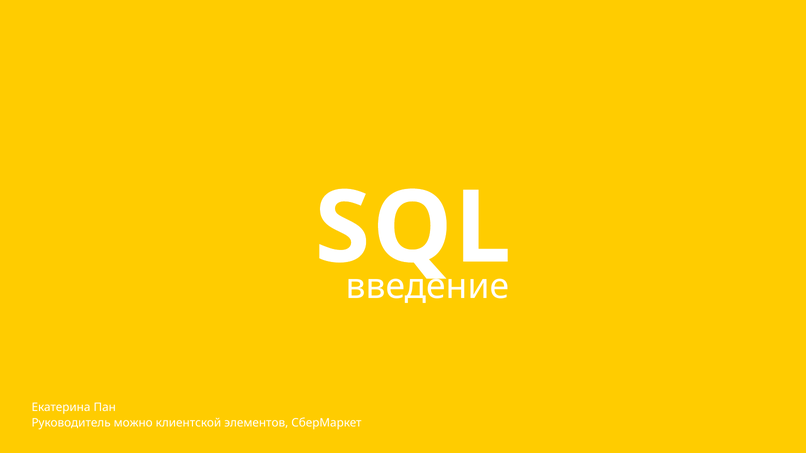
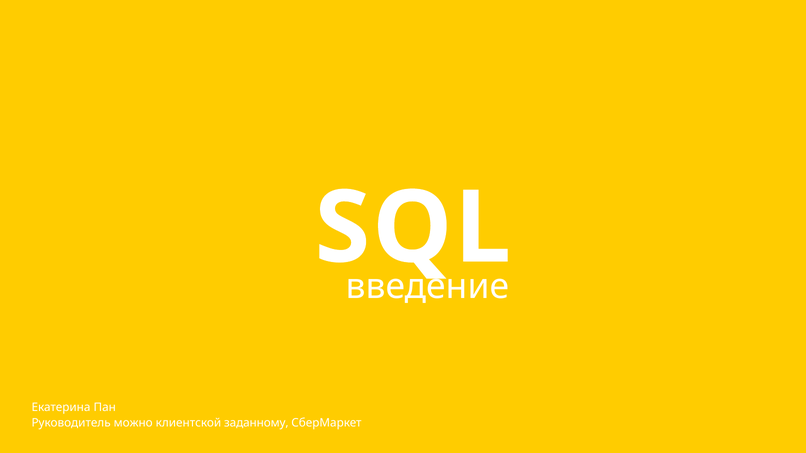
элементов: элементов -> заданному
